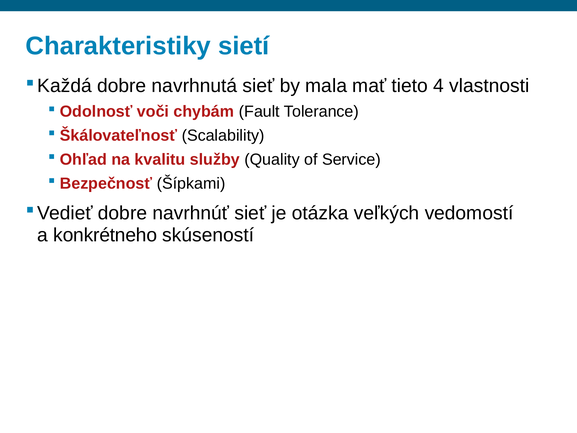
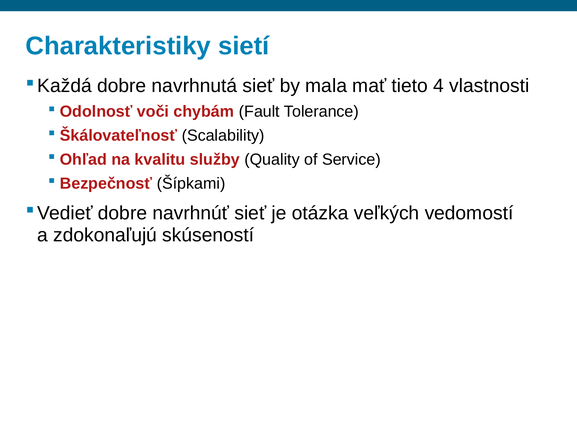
konkrétneho: konkrétneho -> zdokonaľujú
